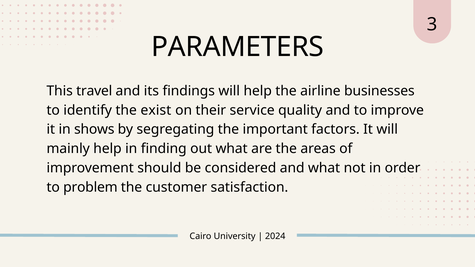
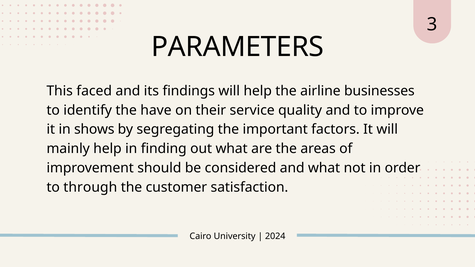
travel: travel -> faced
exist: exist -> have
problem: problem -> through
